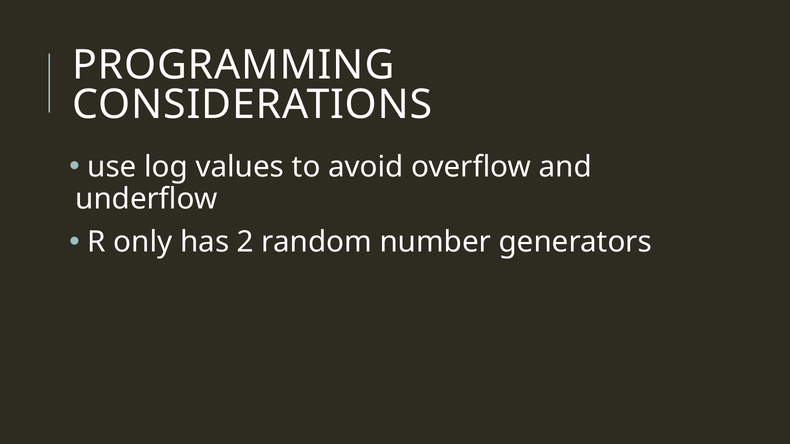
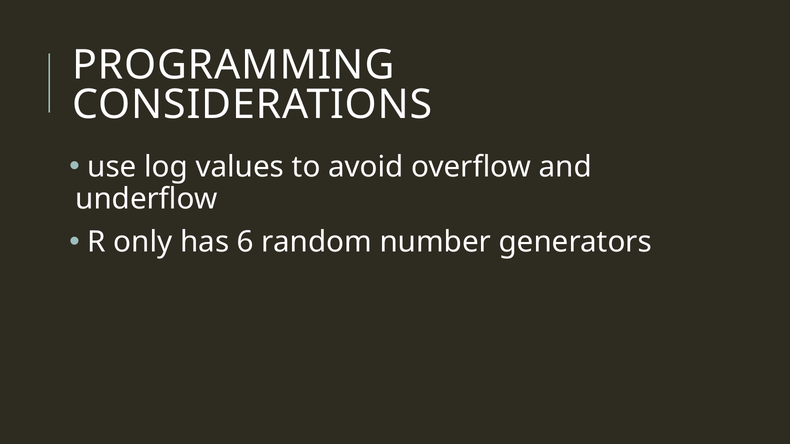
2: 2 -> 6
